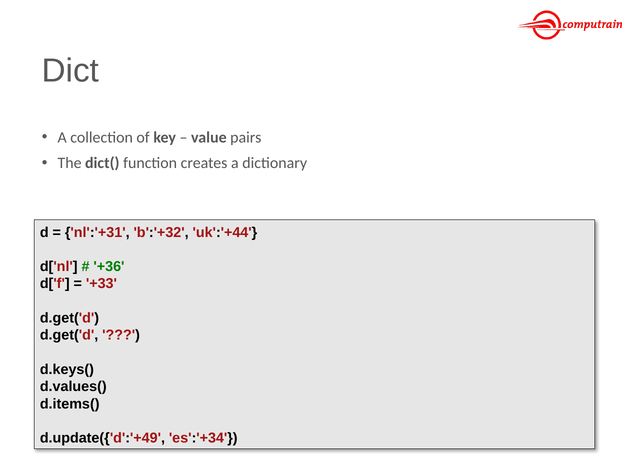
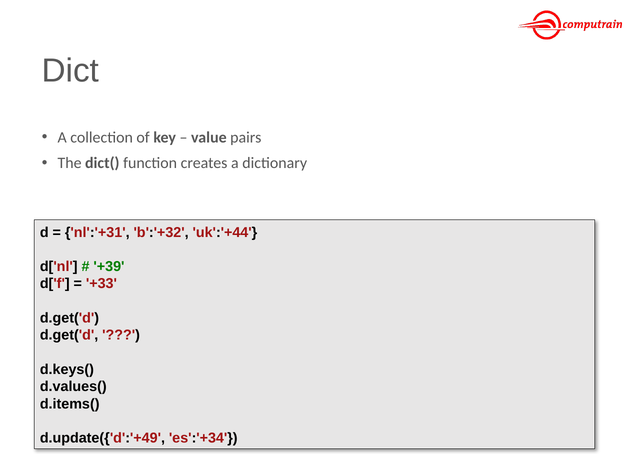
+36: +36 -> +39
